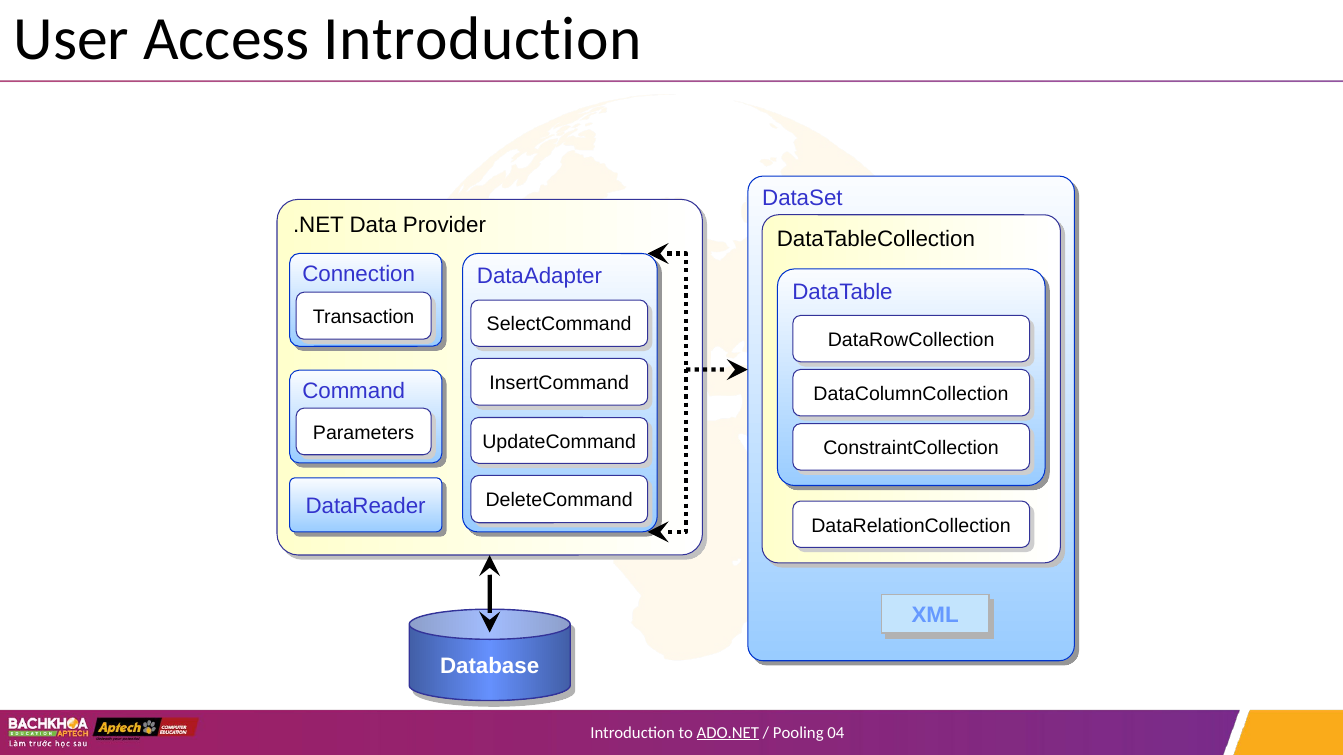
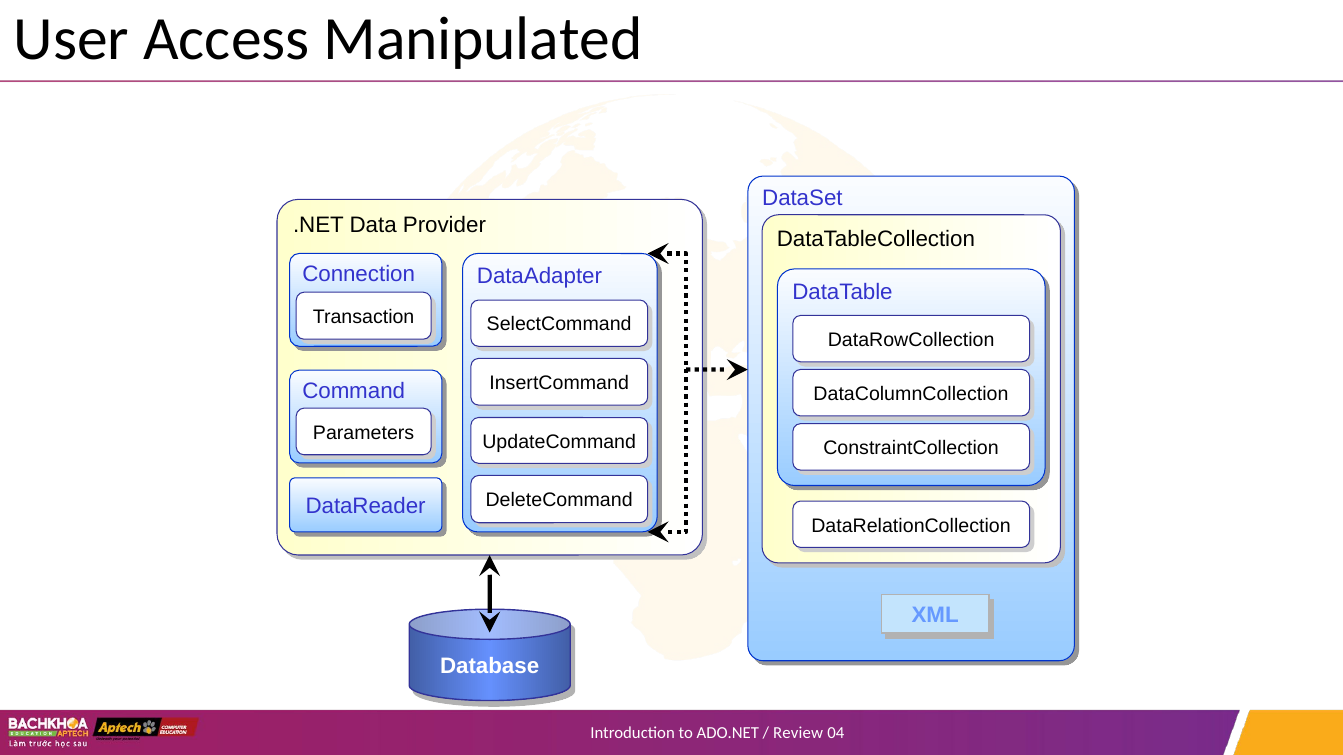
Access Introduction: Introduction -> Manipulated
ADO.NET underline: present -> none
Pooling: Pooling -> Review
